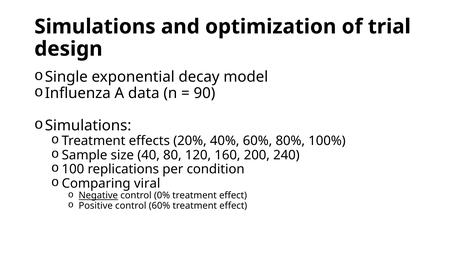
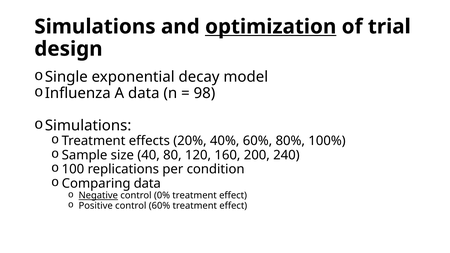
optimization underline: none -> present
90: 90 -> 98
Comparing viral: viral -> data
